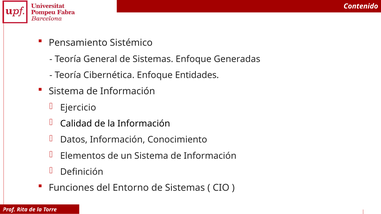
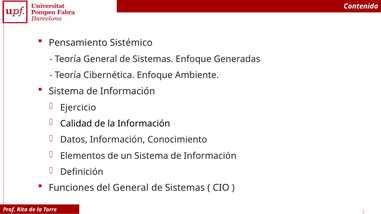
Entidades: Entidades -> Ambiente
del Entorno: Entorno -> General
